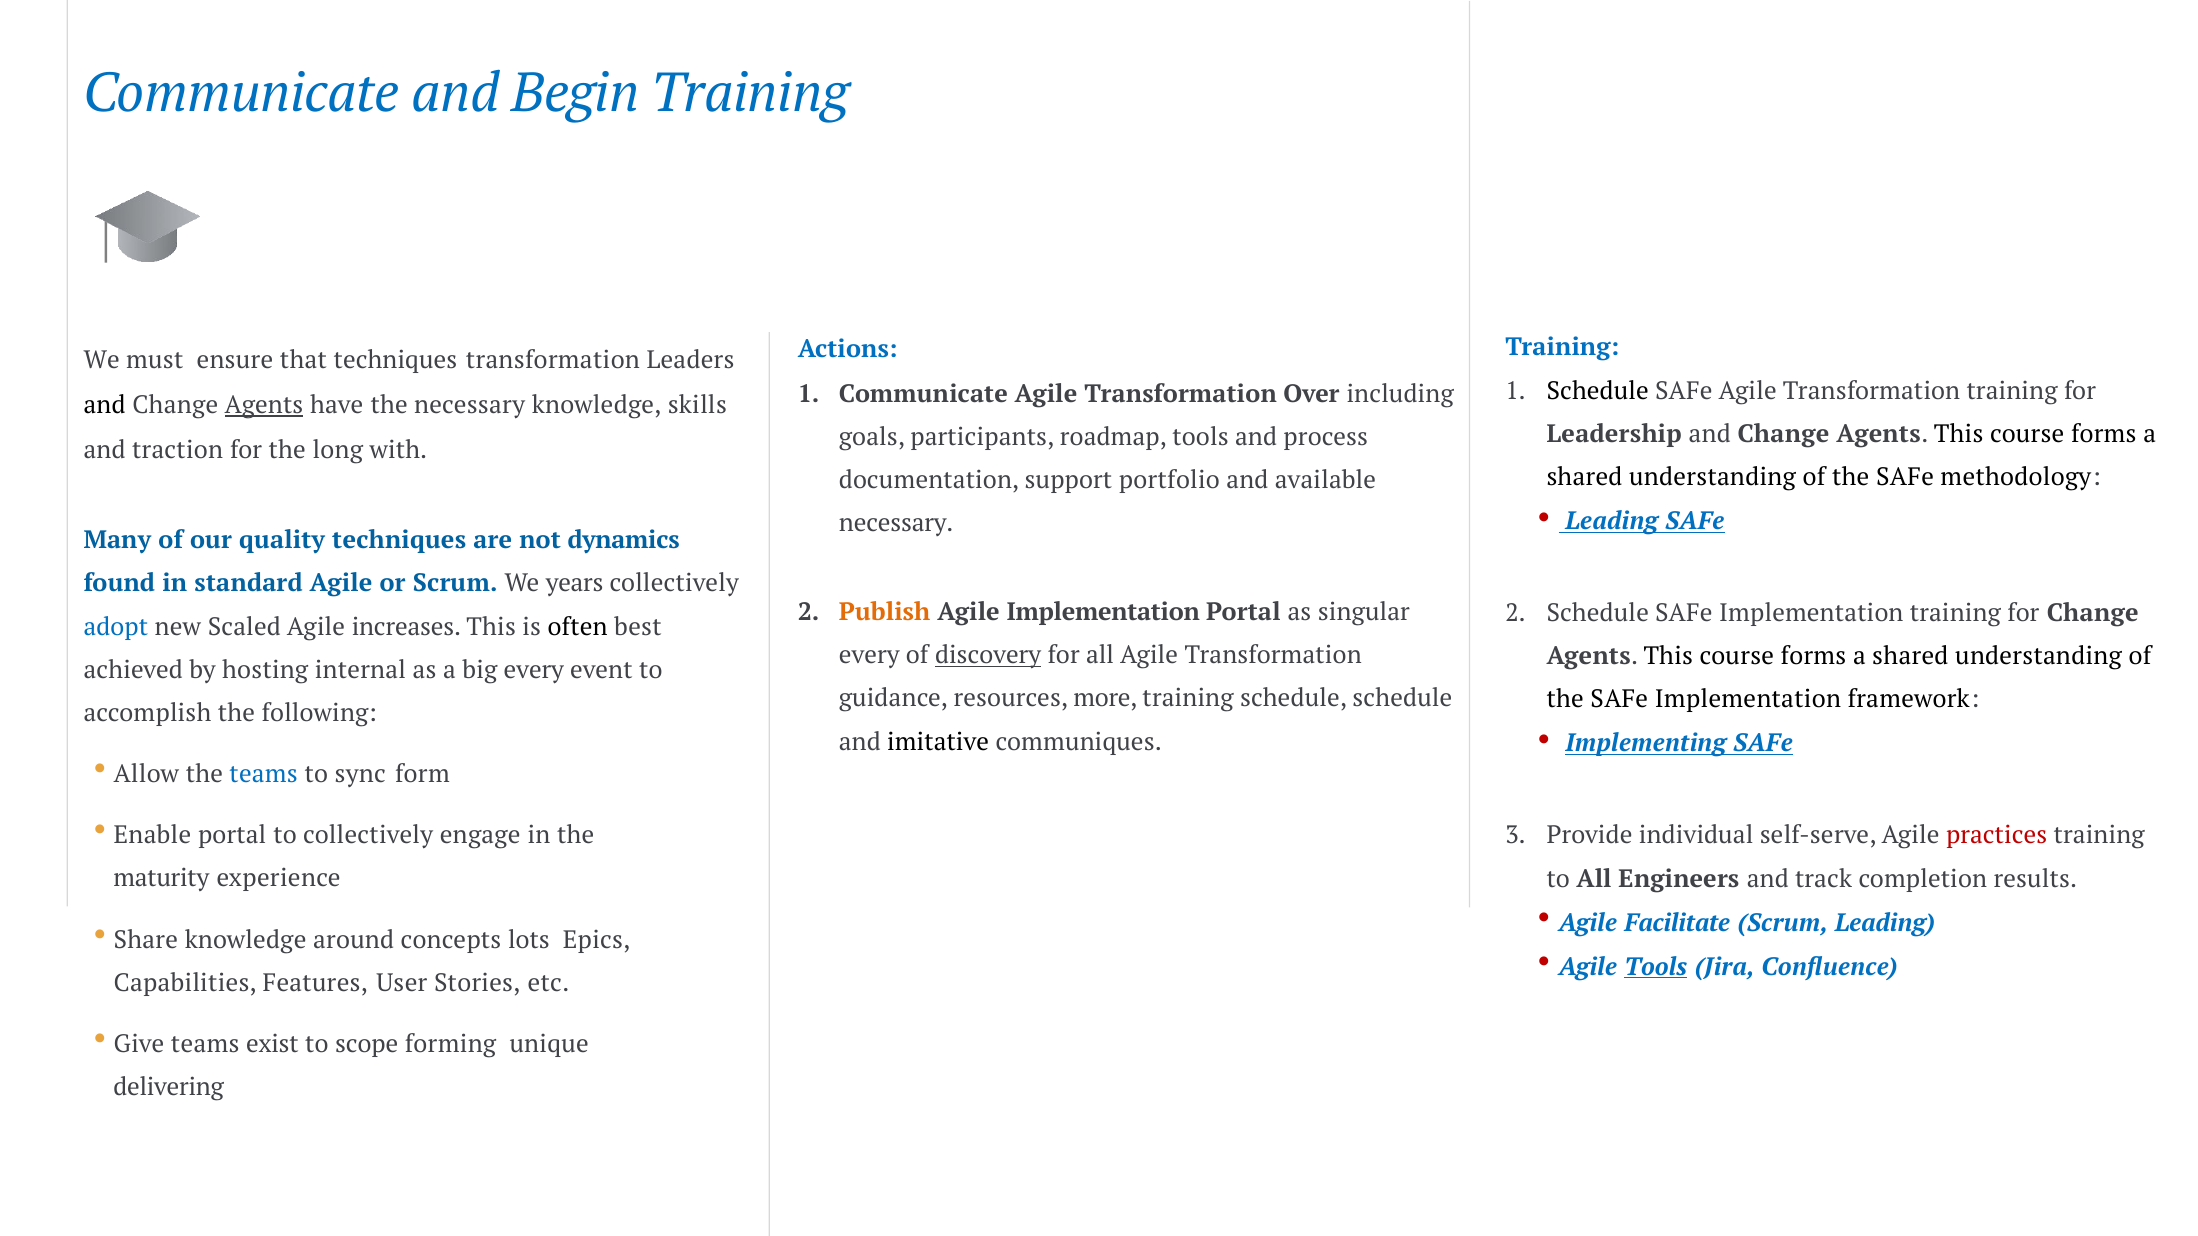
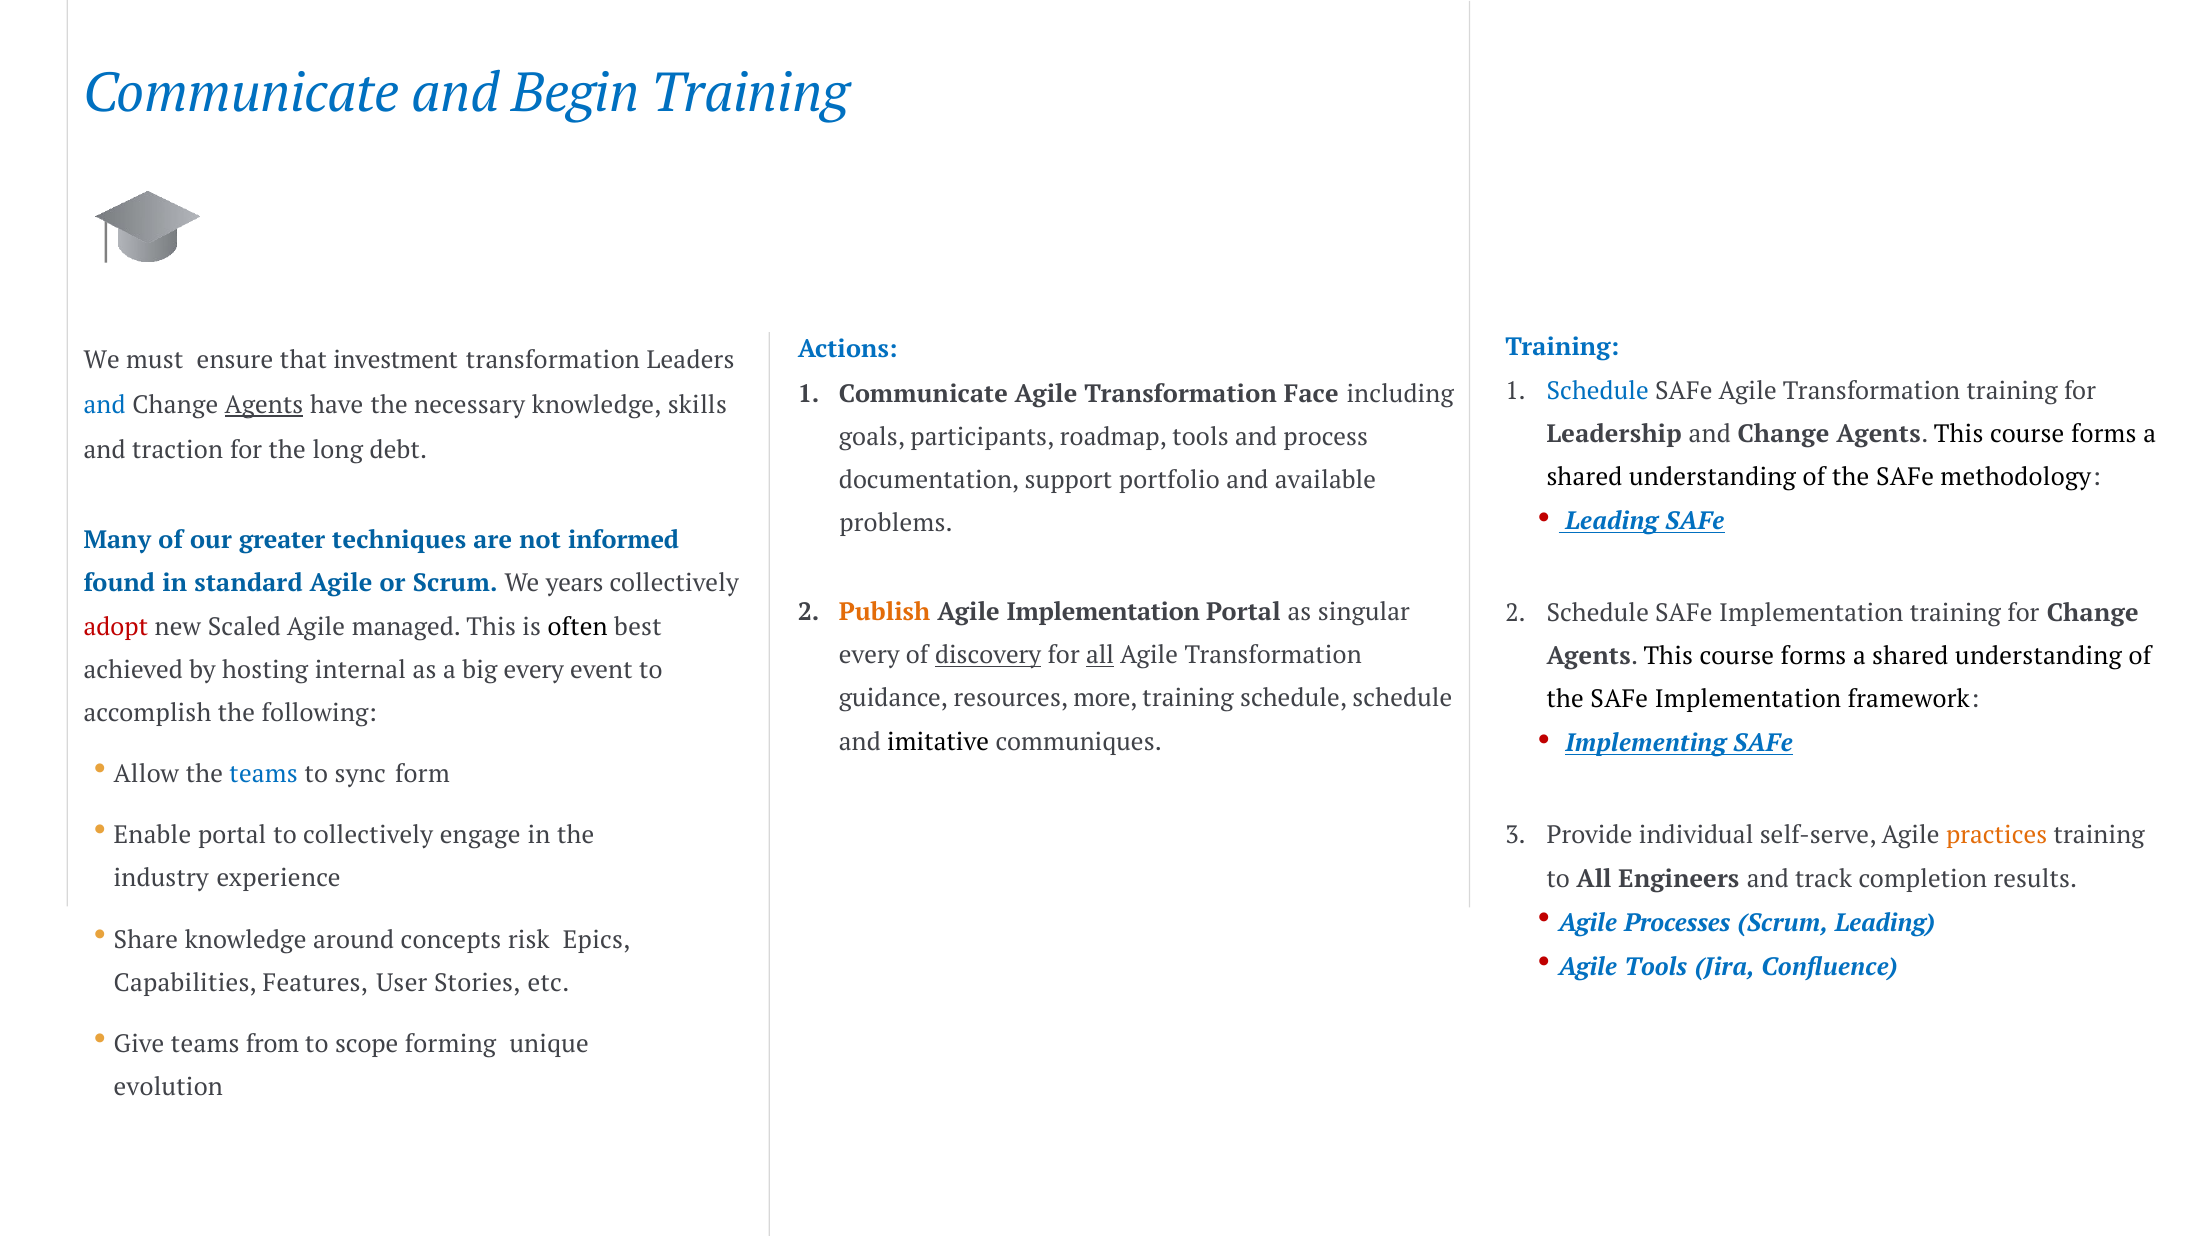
that techniques: techniques -> investment
Schedule at (1598, 391) colour: black -> blue
Over: Over -> Face
and at (105, 405) colour: black -> blue
with: with -> debt
necessary at (896, 524): necessary -> problems
quality: quality -> greater
dynamics: dynamics -> informed
adopt colour: blue -> red
increases: increases -> managed
all at (1100, 656) underline: none -> present
practices colour: red -> orange
maturity: maturity -> industry
Facilitate: Facilitate -> Processes
lots: lots -> risk
Tools at (1656, 967) underline: present -> none
exist: exist -> from
delivering: delivering -> evolution
